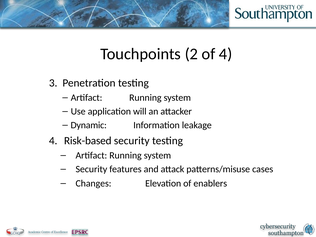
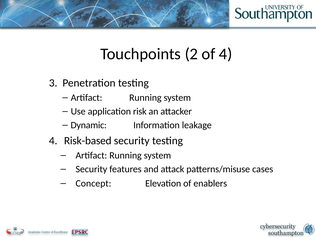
will: will -> risk
Changes: Changes -> Concept
